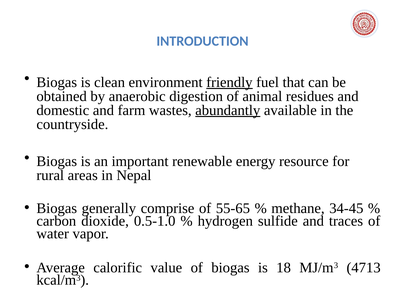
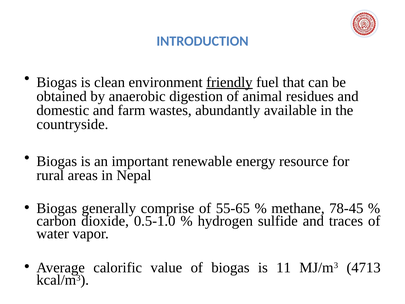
abundantly underline: present -> none
34-45: 34-45 -> 78-45
18: 18 -> 11
